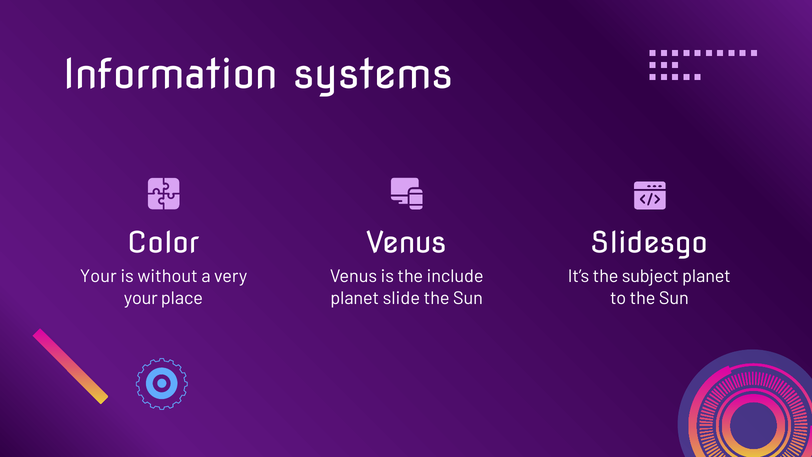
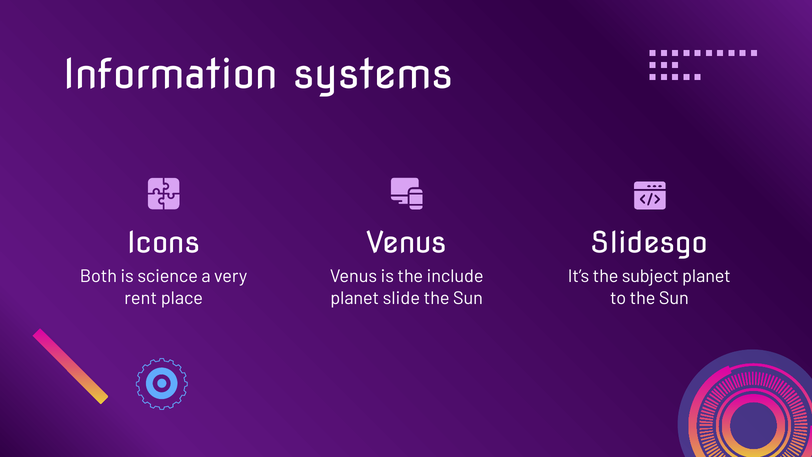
Color: Color -> Icons
Your at (98, 276): Your -> Both
without: without -> science
your at (141, 298): your -> rent
